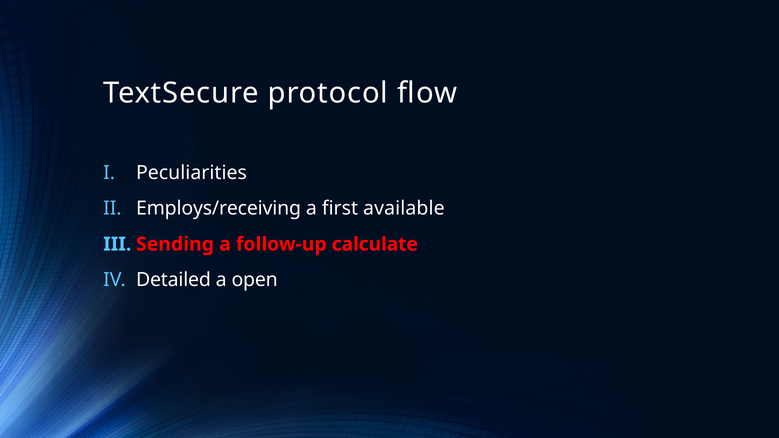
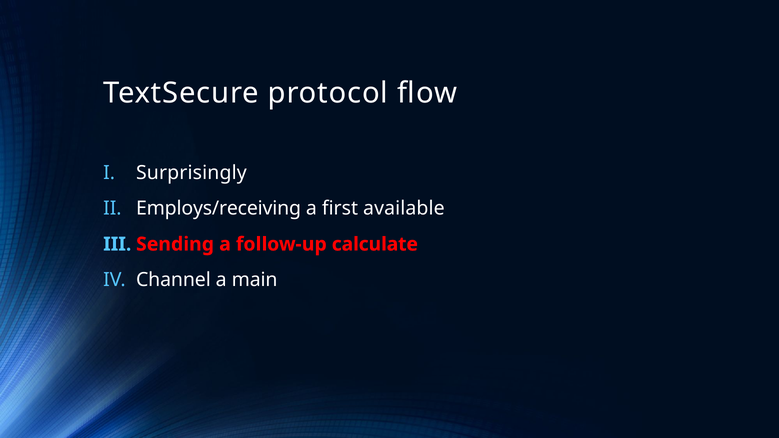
Peculiarities: Peculiarities -> Surprisingly
Detailed: Detailed -> Channel
open: open -> main
